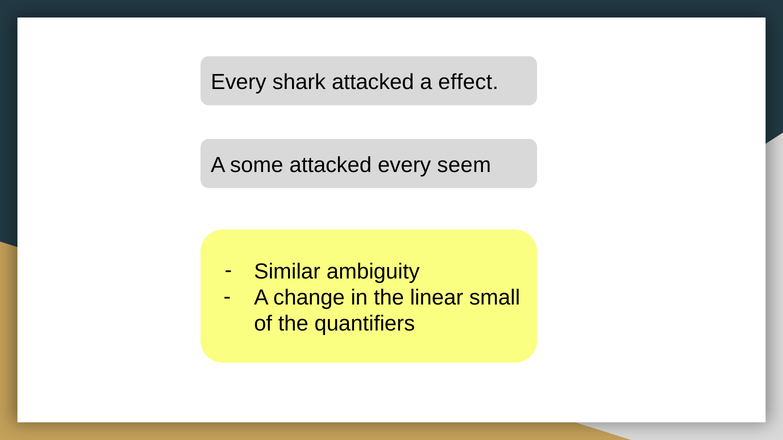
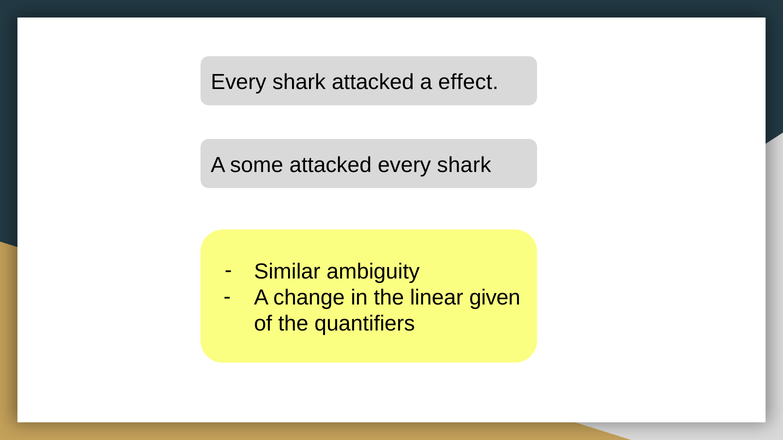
attacked every seem: seem -> shark
small: small -> given
